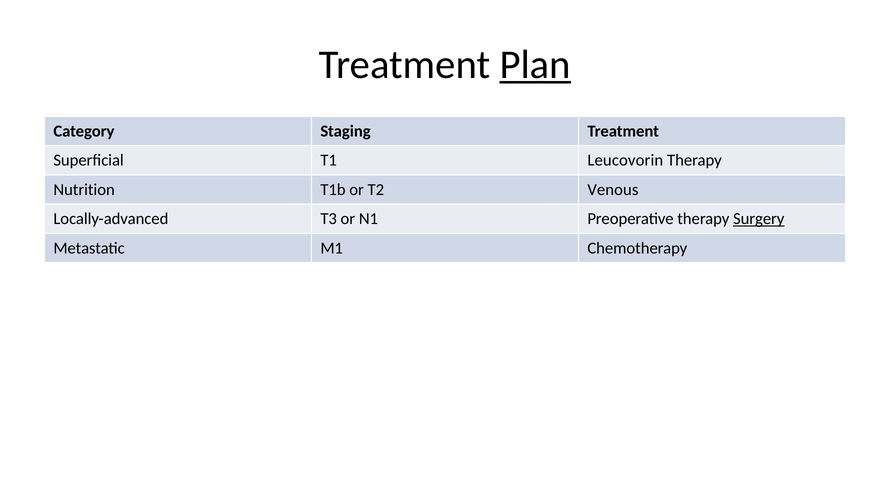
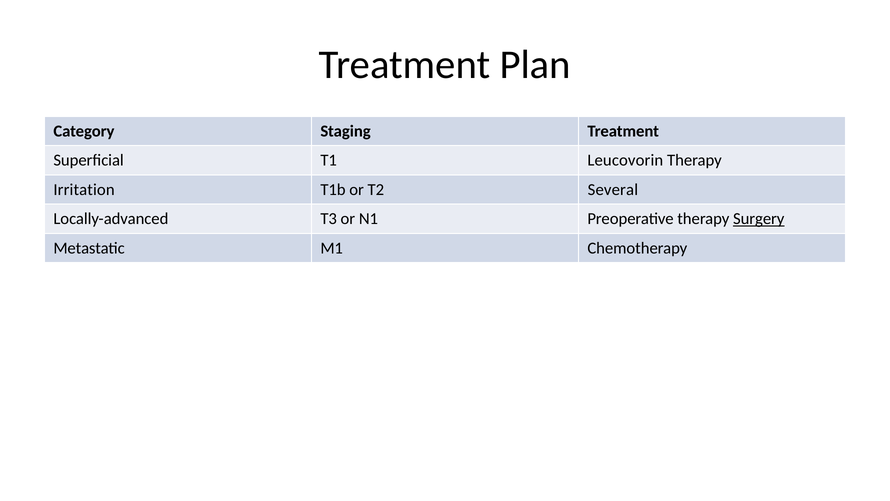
Plan underline: present -> none
Nutrition: Nutrition -> Irritation
Venous: Venous -> Several
